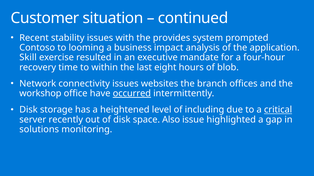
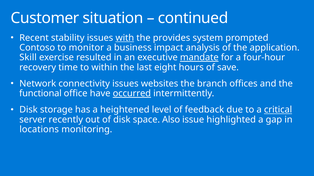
with underline: none -> present
looming: looming -> monitor
mandate underline: none -> present
blob: blob -> save
workshop: workshop -> functional
including: including -> feedback
solutions: solutions -> locations
